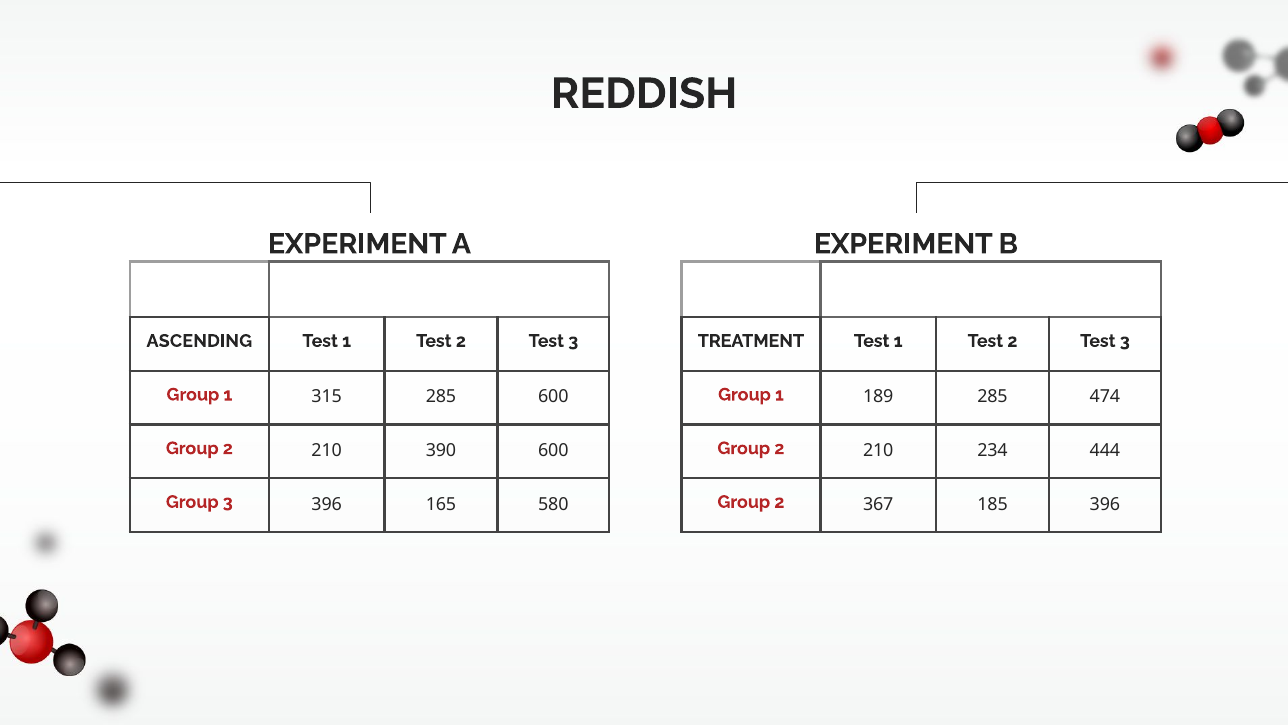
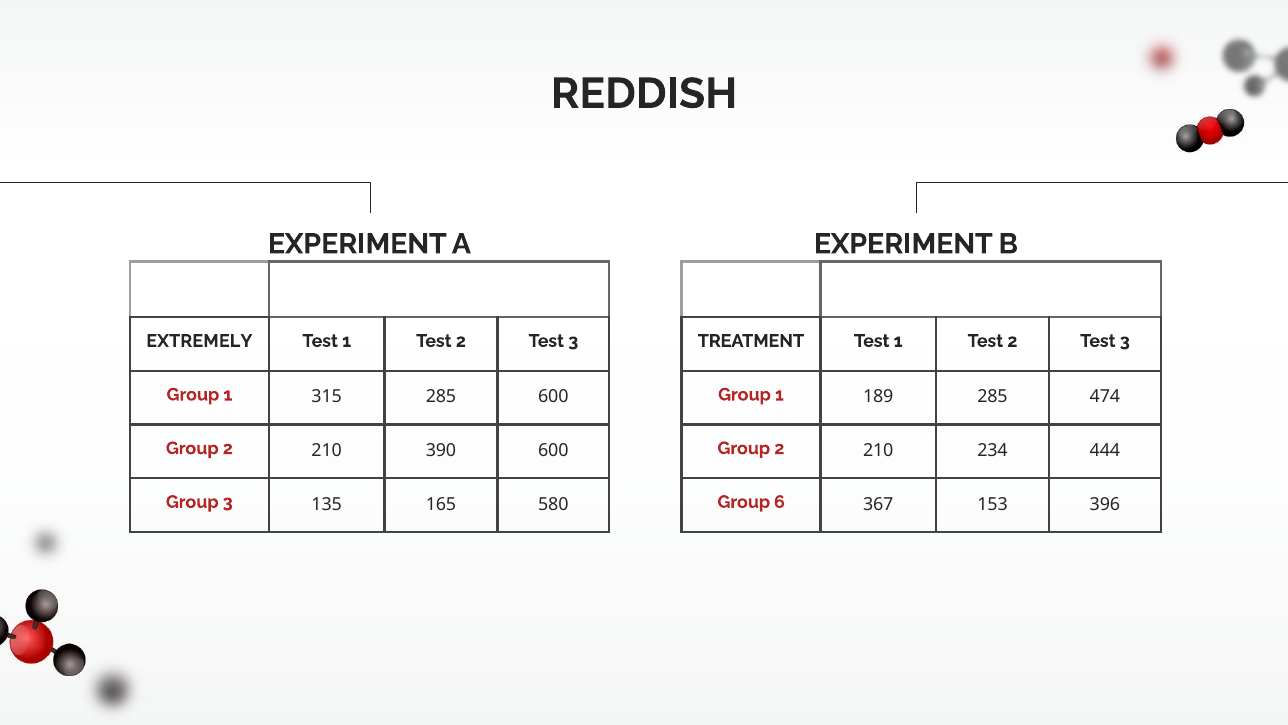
ASCENDING: ASCENDING -> EXTREMELY
3 396: 396 -> 135
2 at (779, 502): 2 -> 6
185: 185 -> 153
